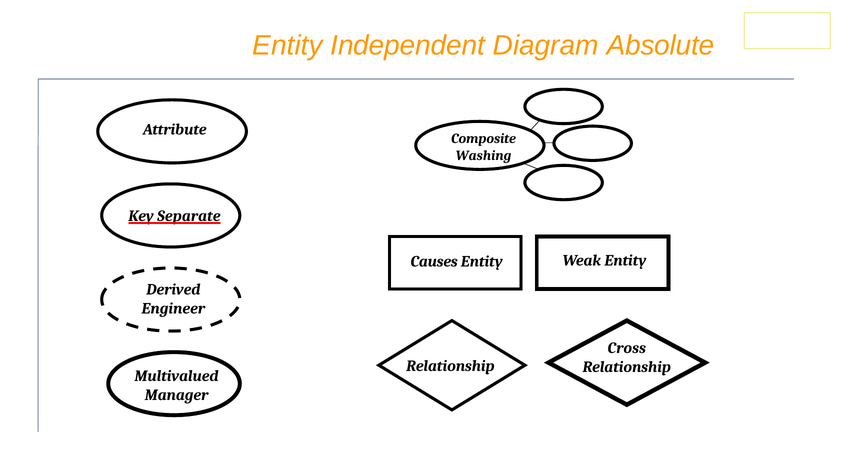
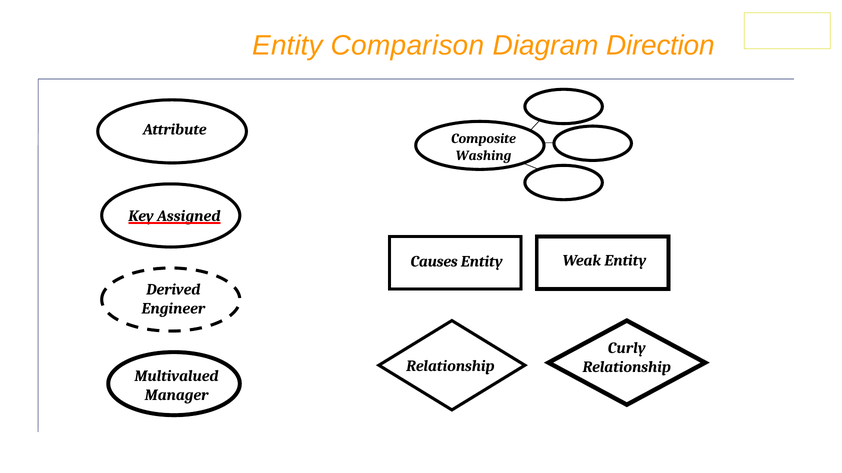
Independent: Independent -> Comparison
Absolute: Absolute -> Direction
Separate: Separate -> Assigned
Cross: Cross -> Curly
